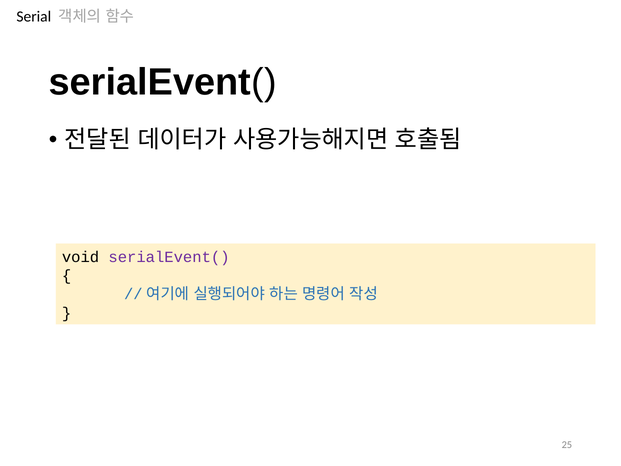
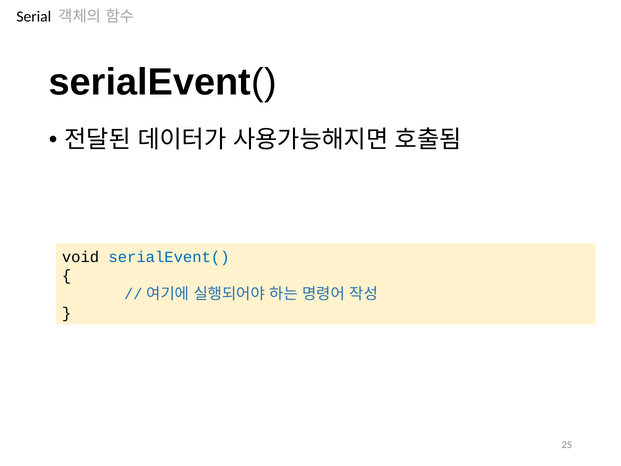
serialEvent( at (169, 257) colour: purple -> blue
